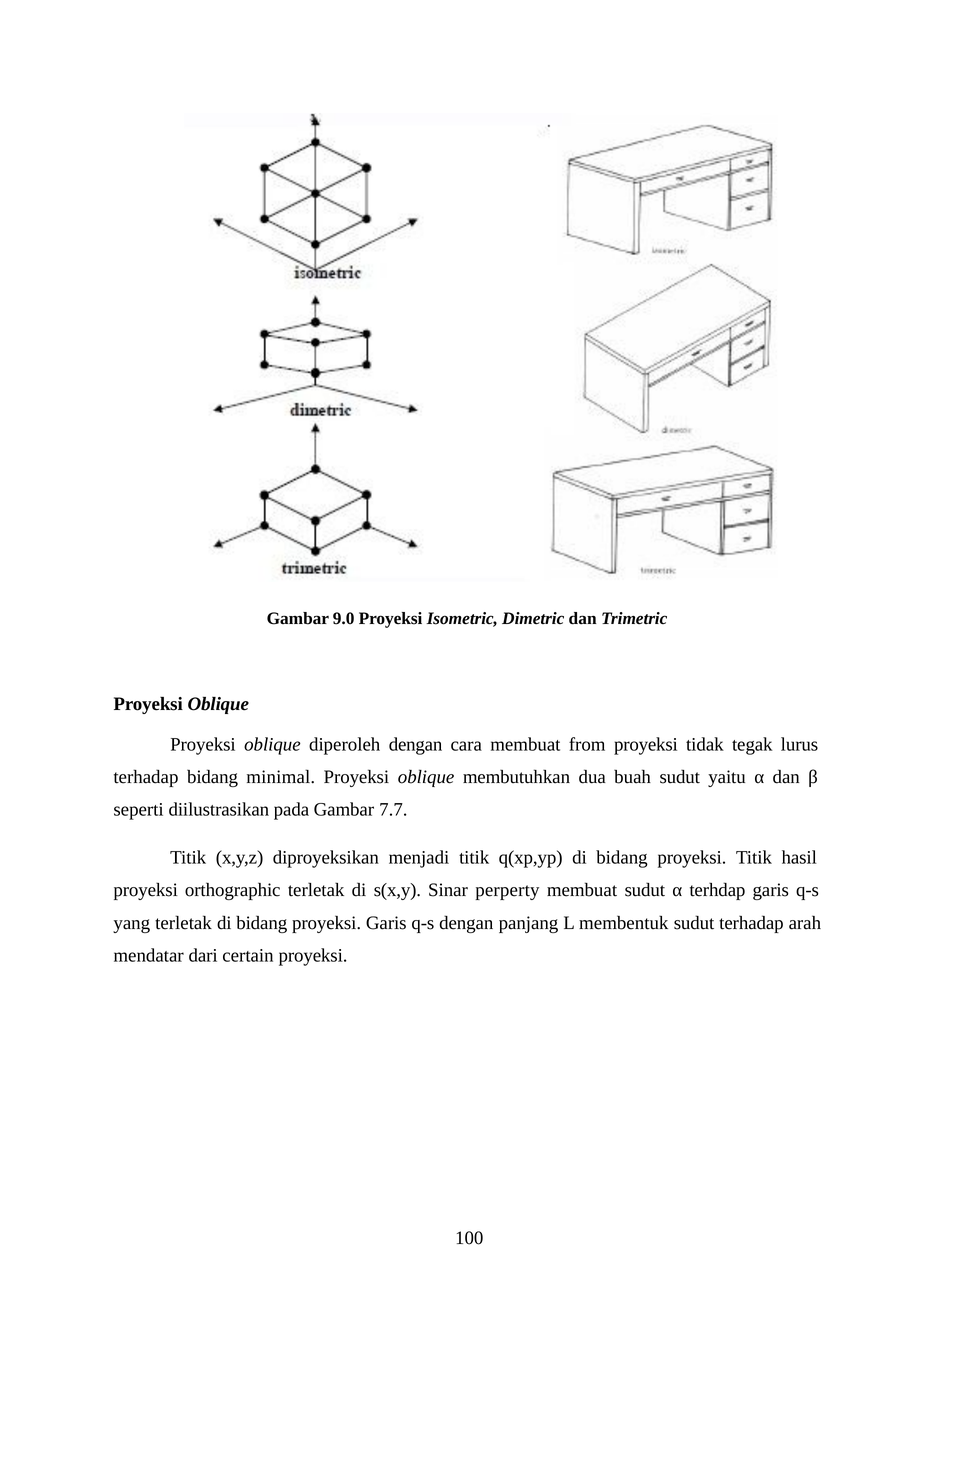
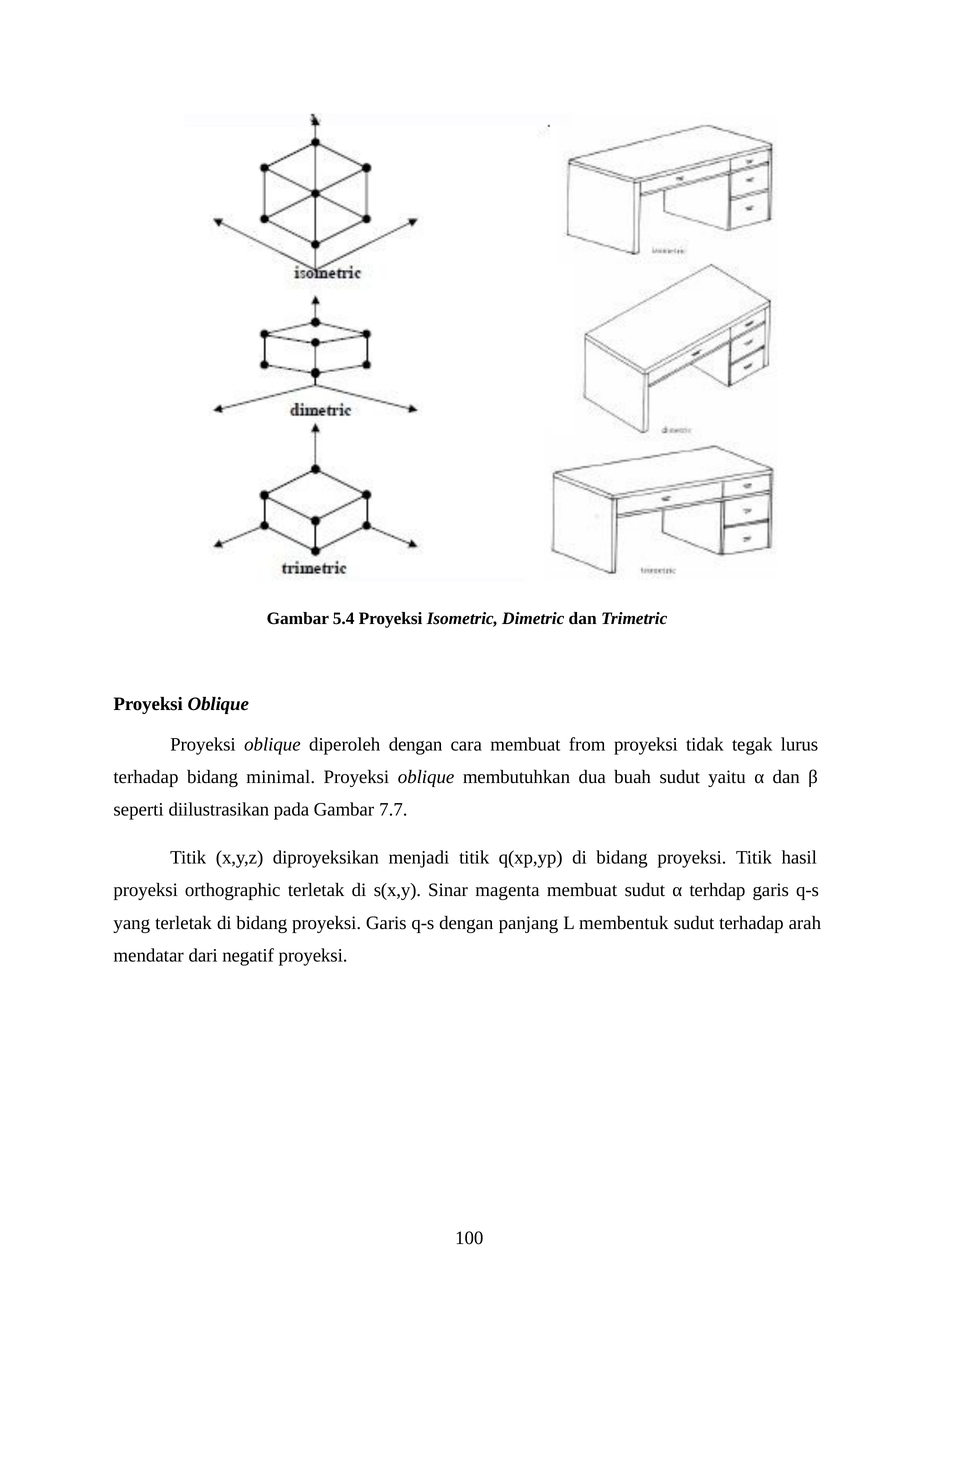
9.0: 9.0 -> 5.4
perperty: perperty -> magenta
certain: certain -> negatif
